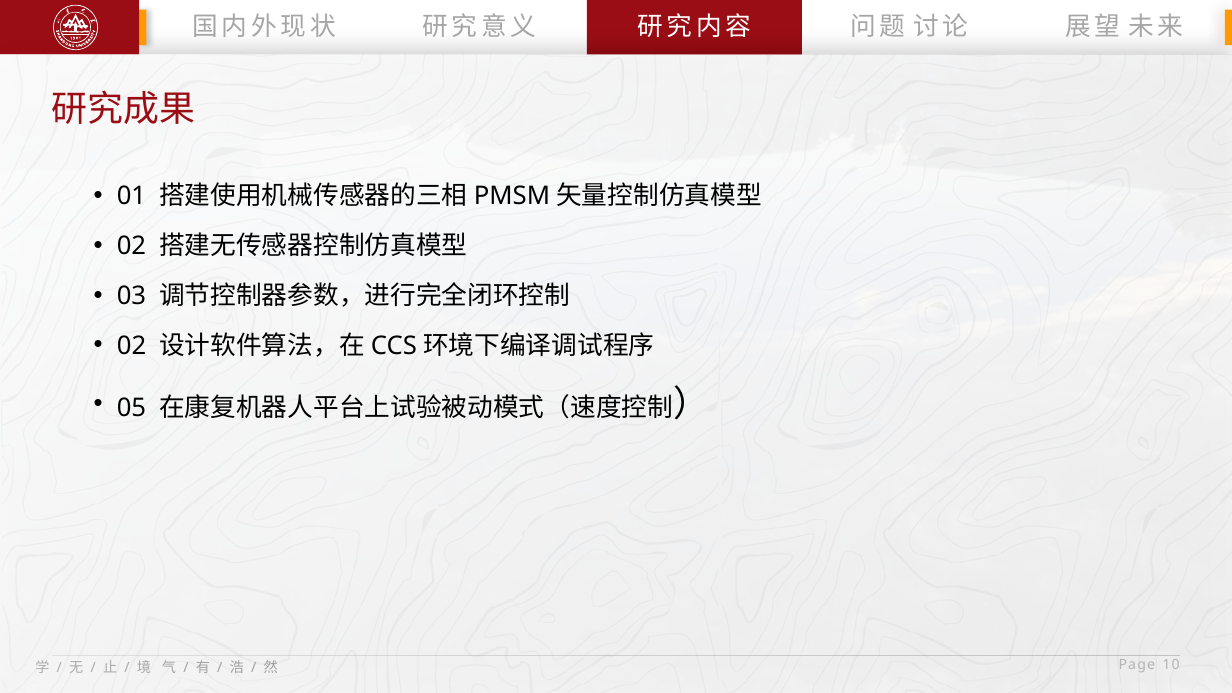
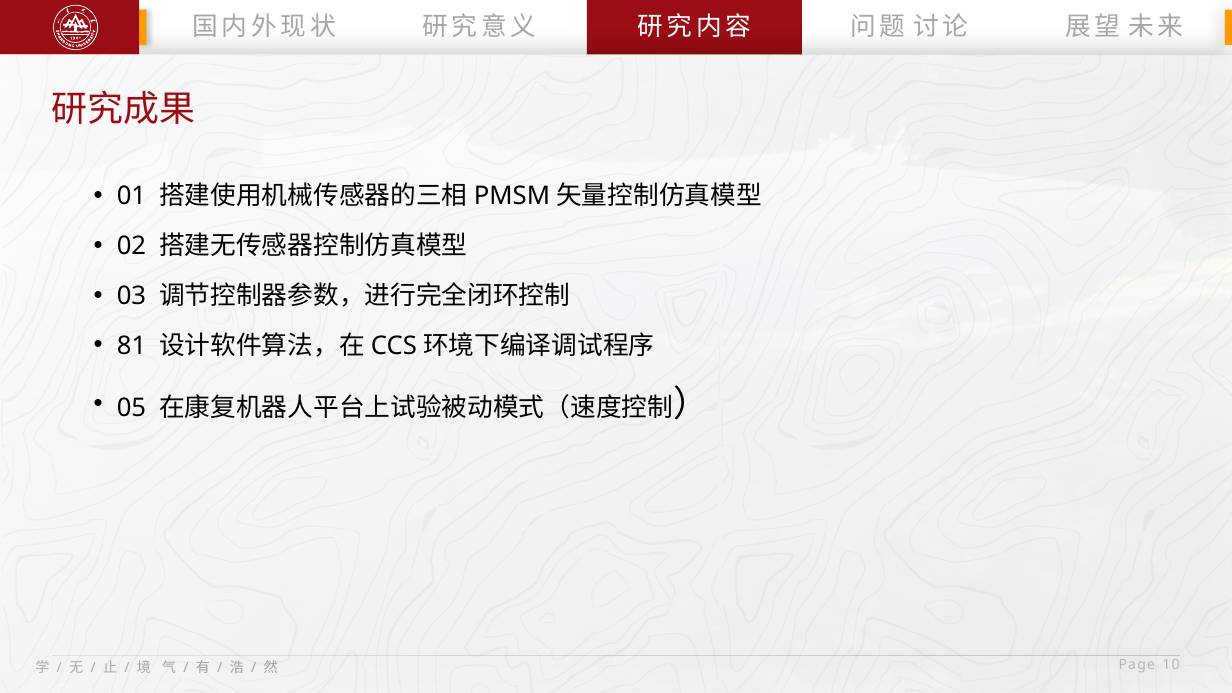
02 at (132, 346): 02 -> 81
